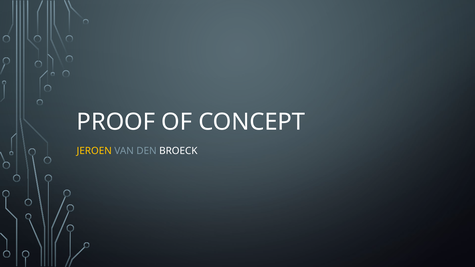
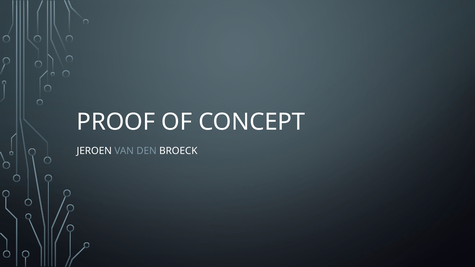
JEROEN colour: yellow -> white
